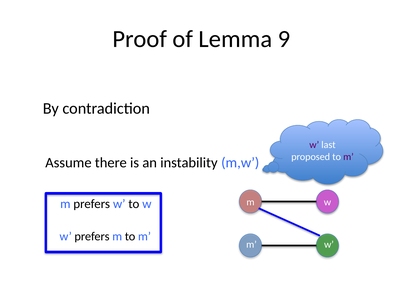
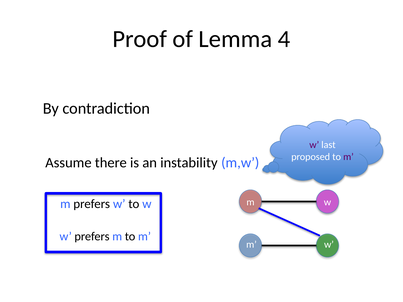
9: 9 -> 4
